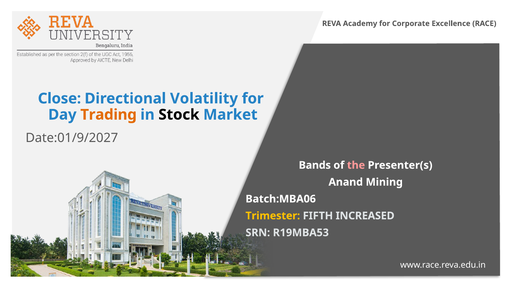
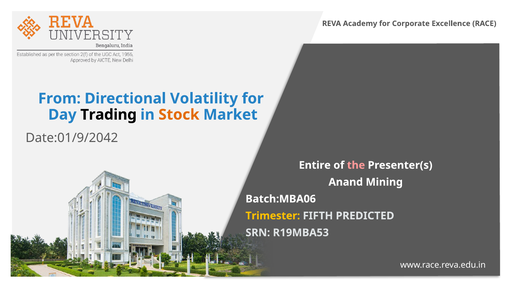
Close: Close -> From
Trading colour: orange -> black
Stock colour: black -> orange
Date:01/9/2027: Date:01/9/2027 -> Date:01/9/2042
Bands: Bands -> Entire
INCREASED: INCREASED -> PREDICTED
